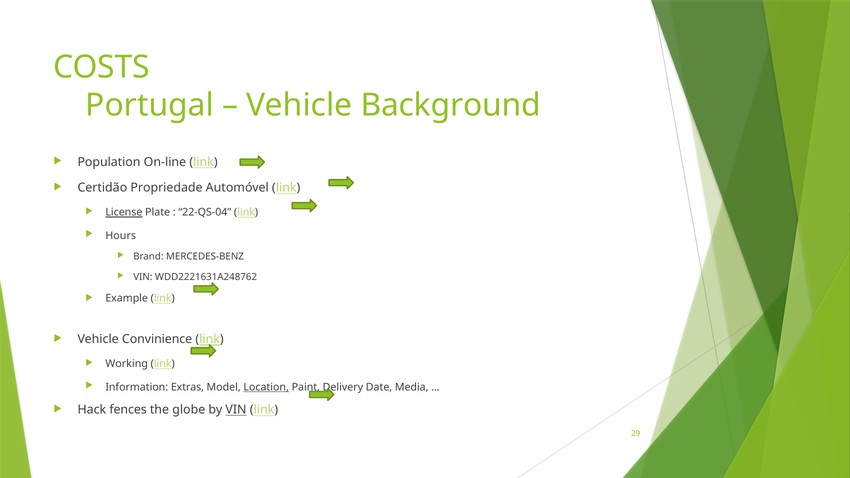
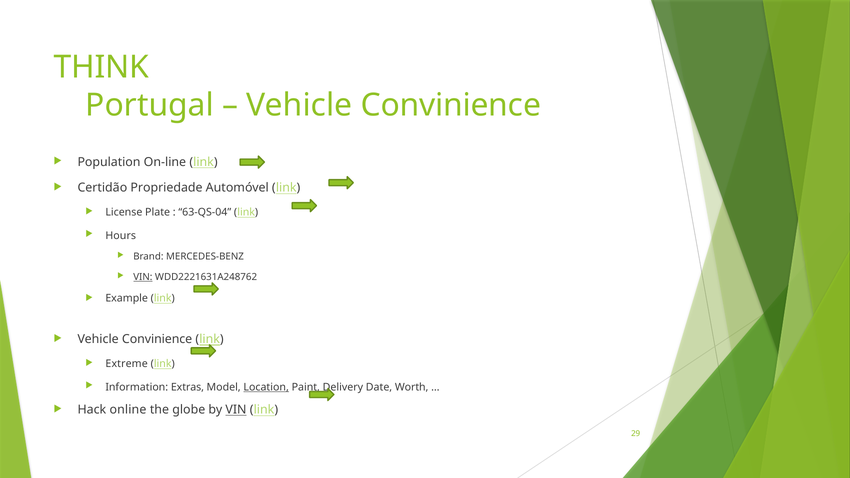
COSTS: COSTS -> THINK
Background at (451, 105): Background -> Convinience
License underline: present -> none
22-QS-04: 22-QS-04 -> 63-QS-04
VIN at (143, 277) underline: none -> present
Working: Working -> Extreme
Media: Media -> Worth
fences: fences -> online
